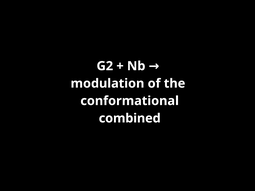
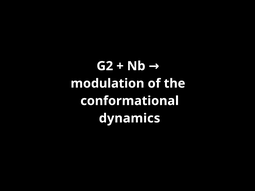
combined: combined -> dynamics
